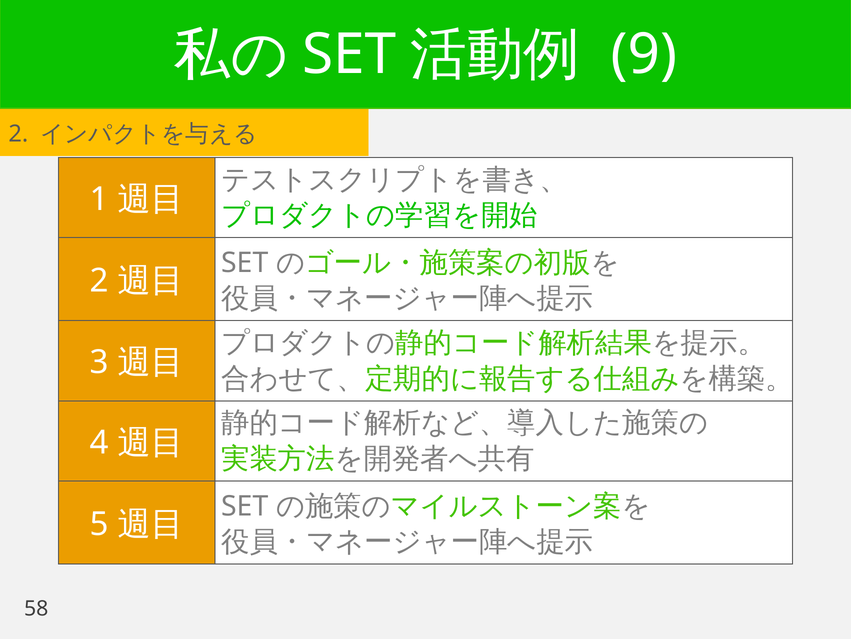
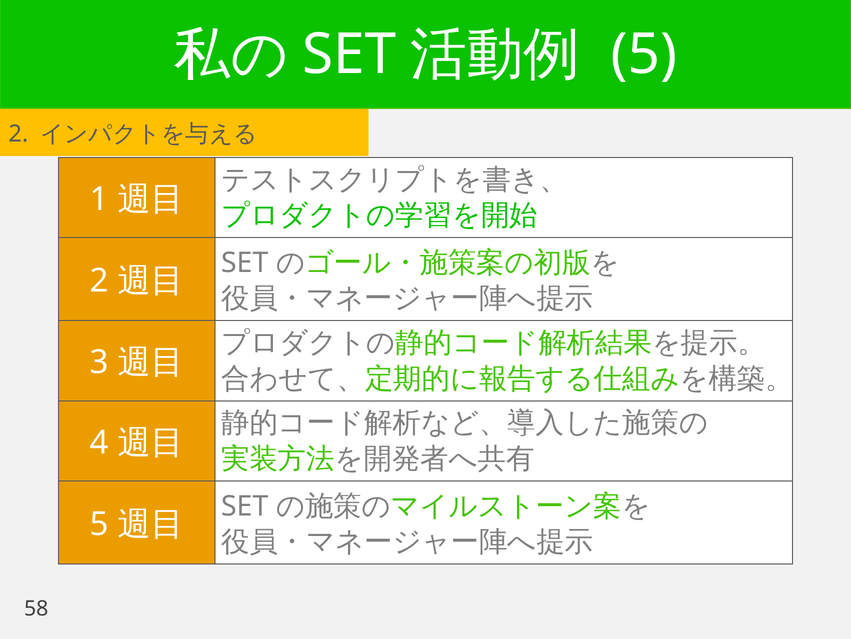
9 at (644, 55): 9 -> 5
